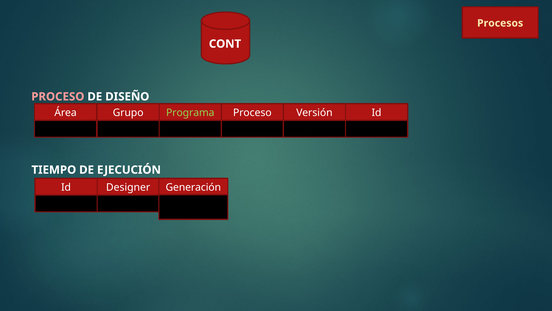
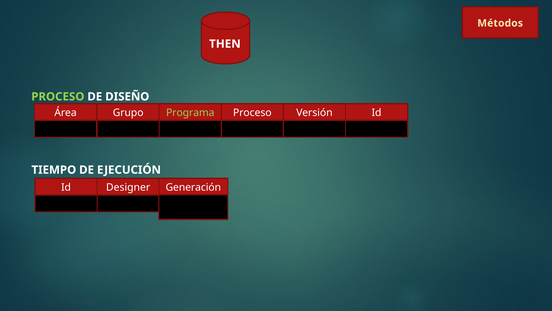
Procesos: Procesos -> Métodos
CONT at (225, 44): CONT -> THEN
PROCESO at (58, 97) colour: pink -> light green
